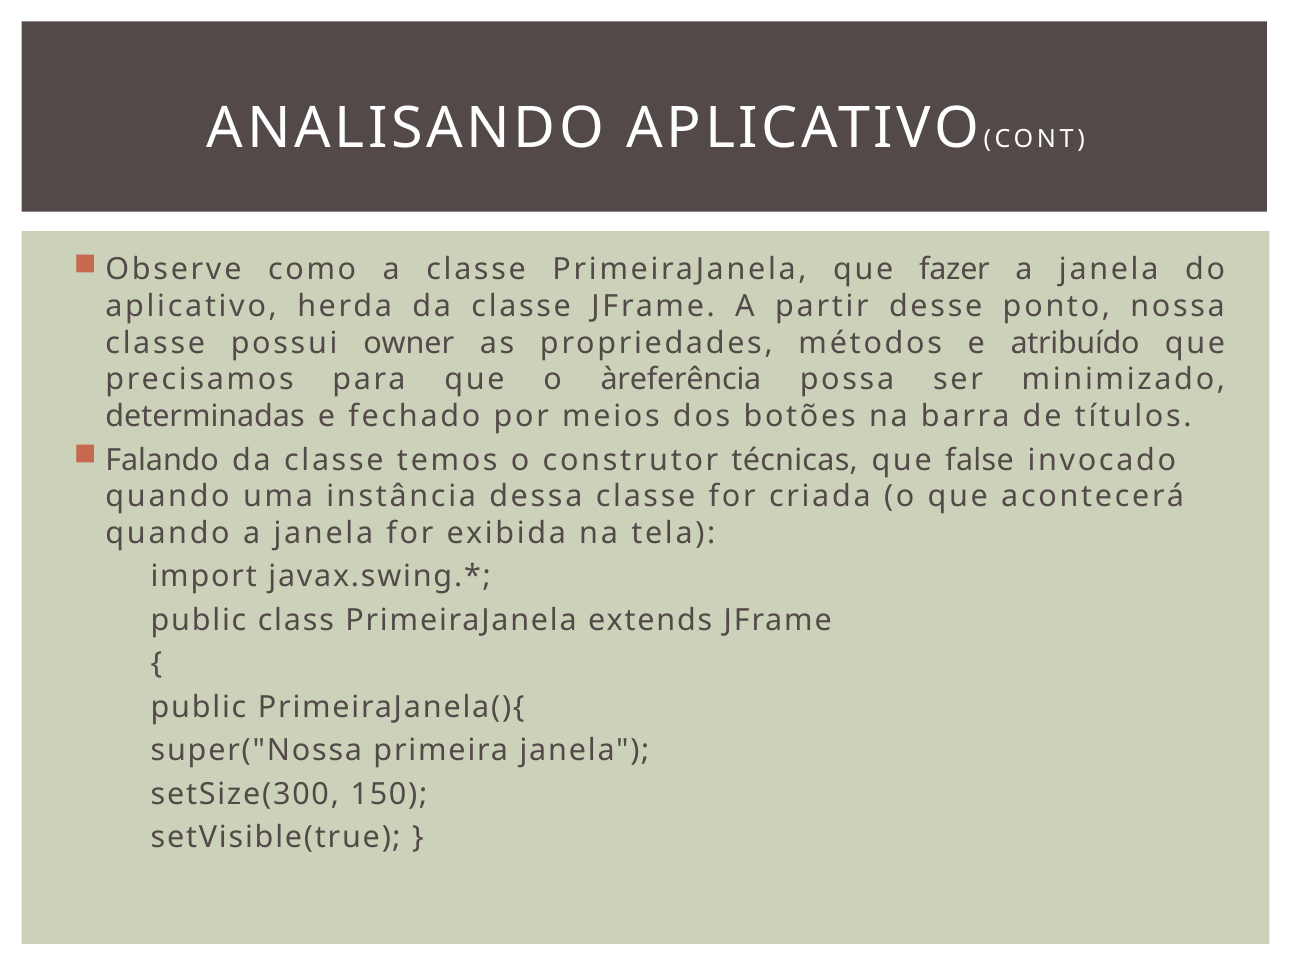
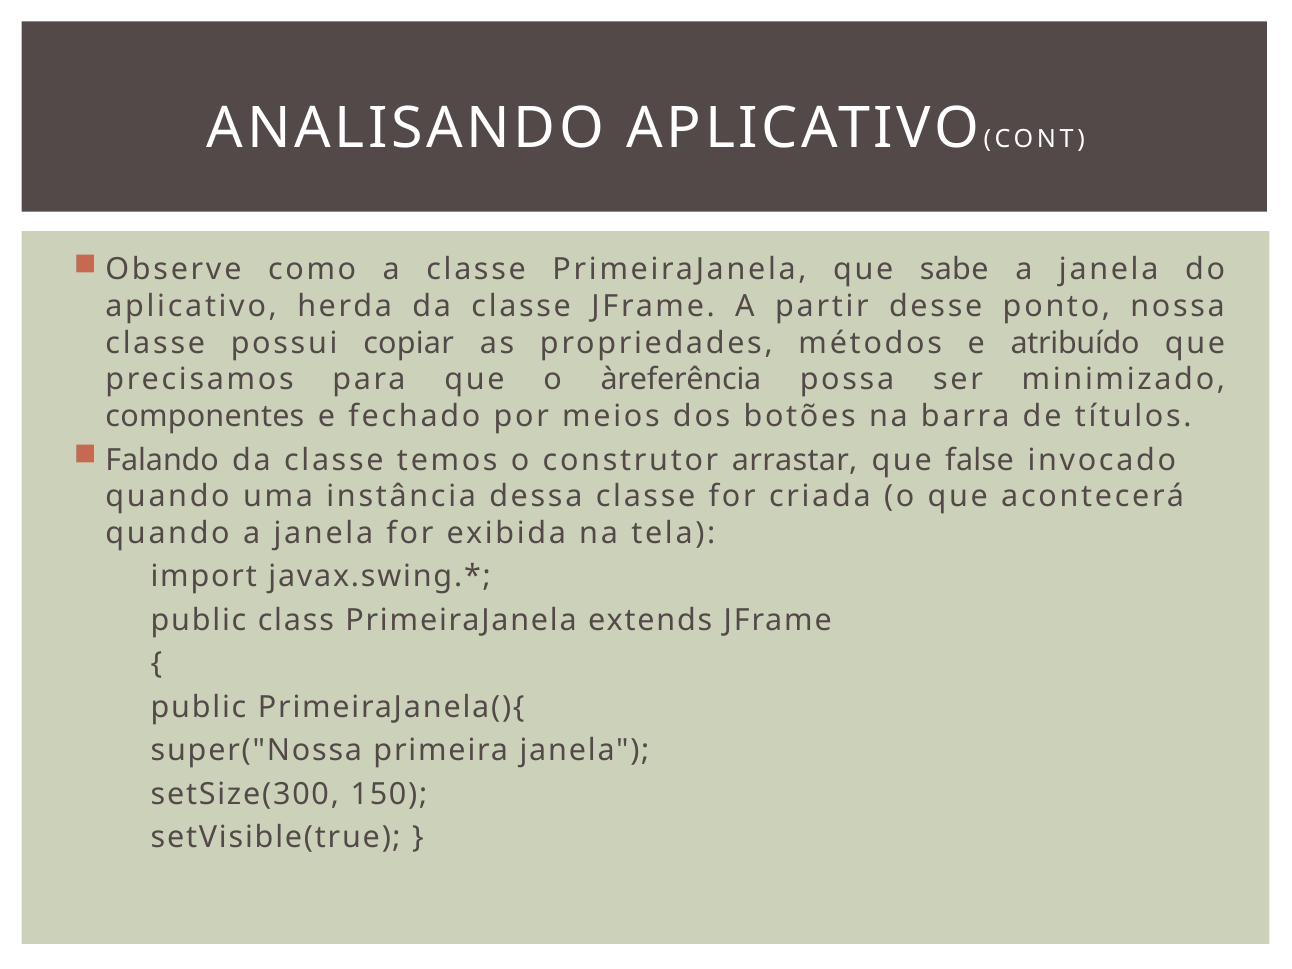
fazer: fazer -> sabe
owner: owner -> copiar
determinadas: determinadas -> componentes
técnicas: técnicas -> arrastar
